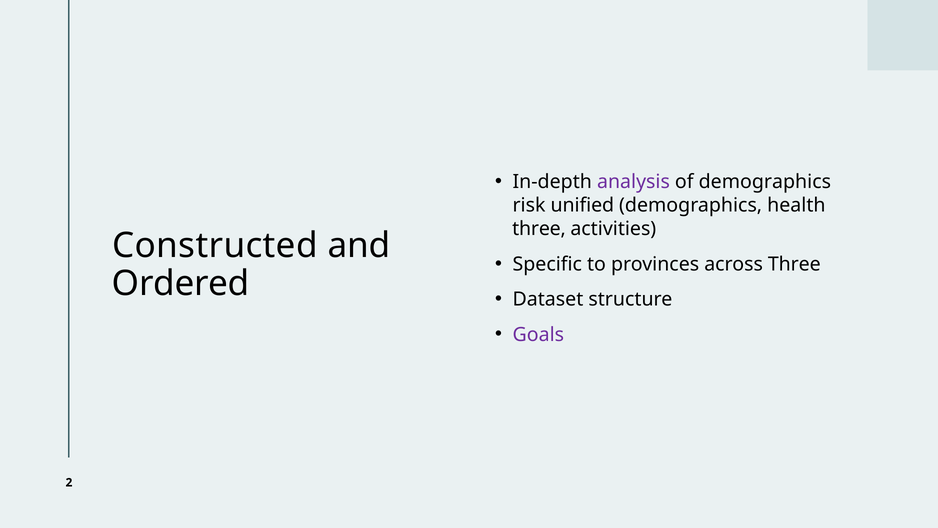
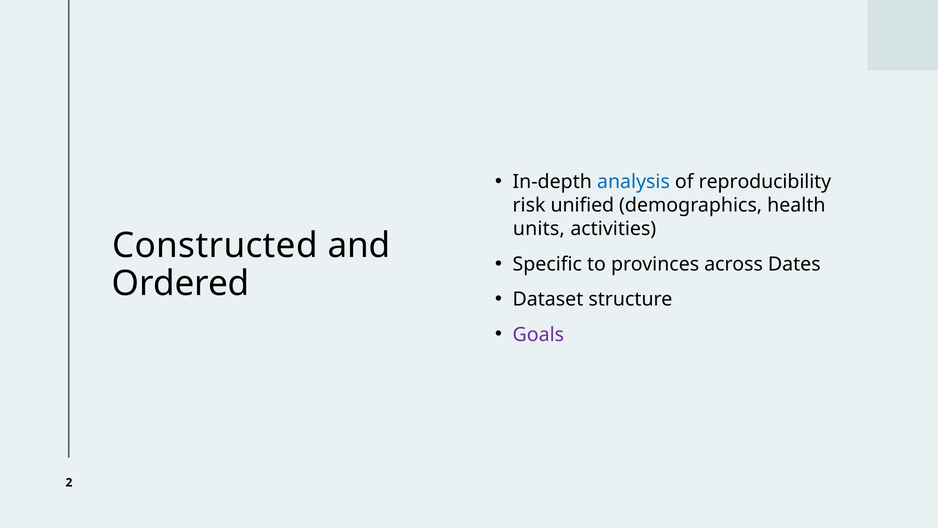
analysis colour: purple -> blue
of demographics: demographics -> reproducibility
three at (539, 229): three -> units
across Three: Three -> Dates
